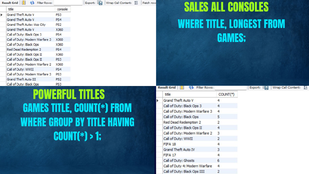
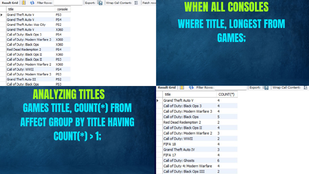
SALES: SALES -> WHEN
POWERFUL: POWERFUL -> ANALYZING
WHERE at (33, 123): WHERE -> AFFECT
